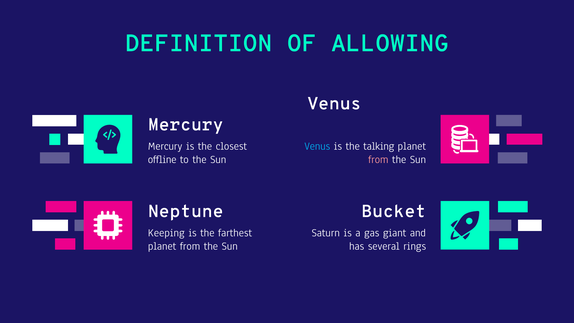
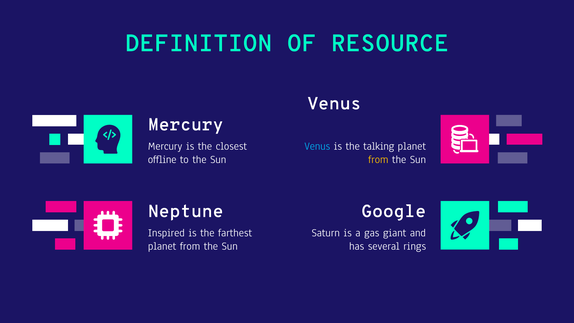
ALLOWING: ALLOWING -> RESOURCE
from at (378, 159) colour: pink -> yellow
Bucket: Bucket -> Google
Keeping: Keeping -> Inspired
